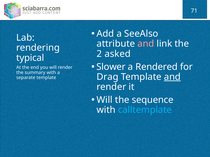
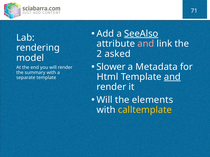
SeeAlso underline: none -> present
typical: typical -> model
Rendered: Rendered -> Metadata
Drag: Drag -> Html
sequence: sequence -> elements
calltemplate colour: light blue -> yellow
